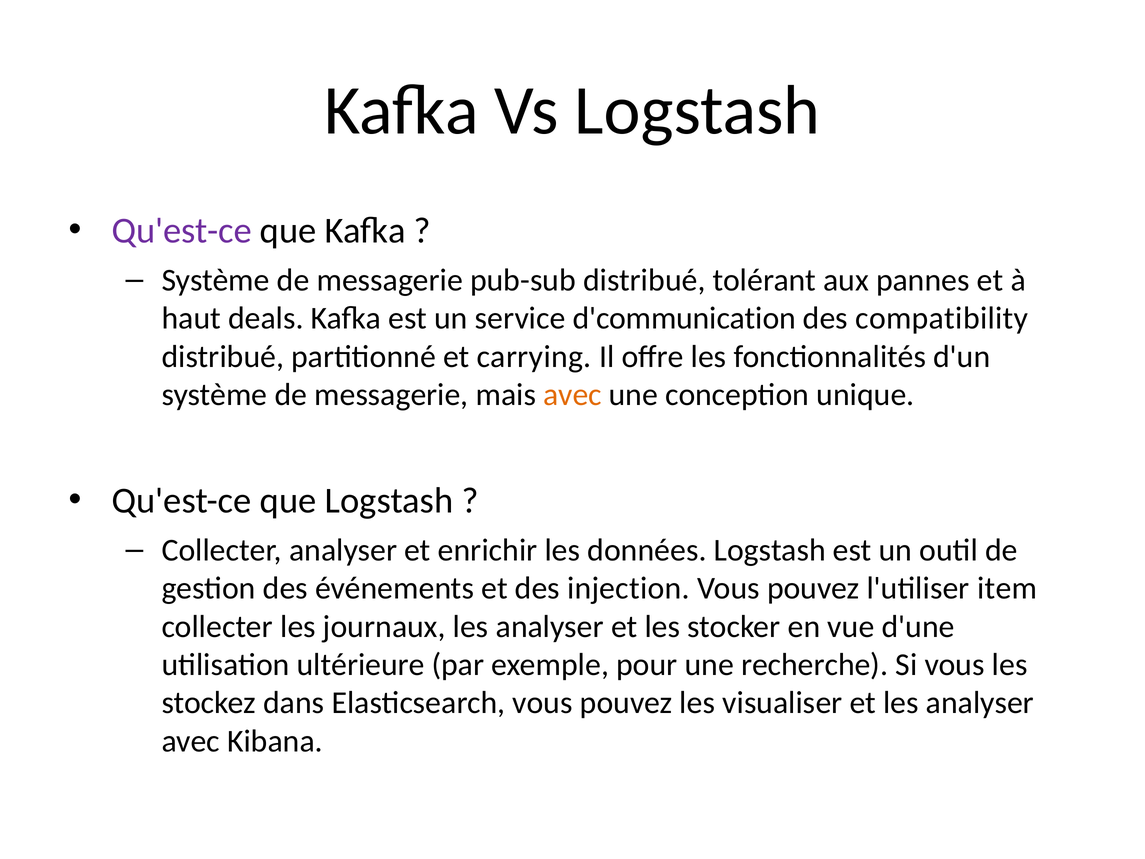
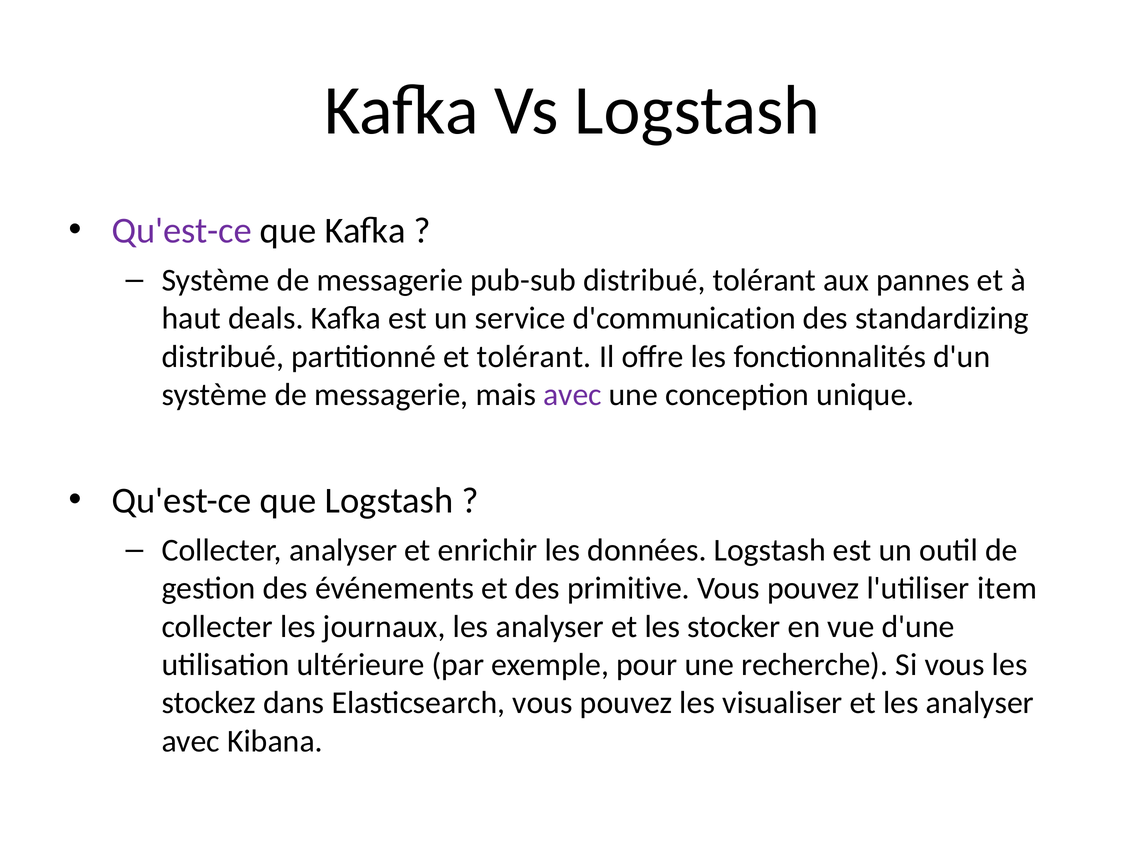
compatibility: compatibility -> standardizing
et carrying: carrying -> tolérant
avec at (573, 395) colour: orange -> purple
injection: injection -> primitive
